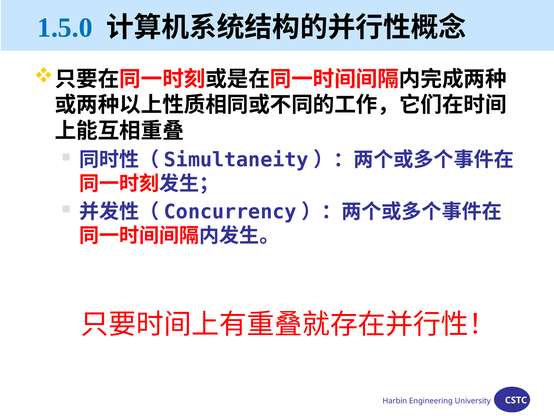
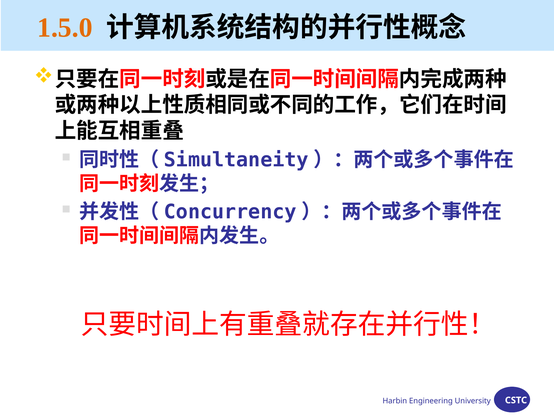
1.5.0 colour: blue -> orange
